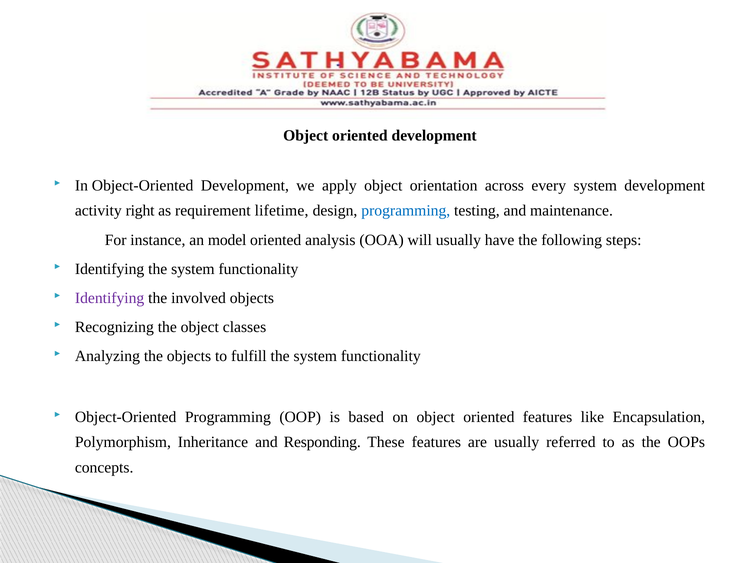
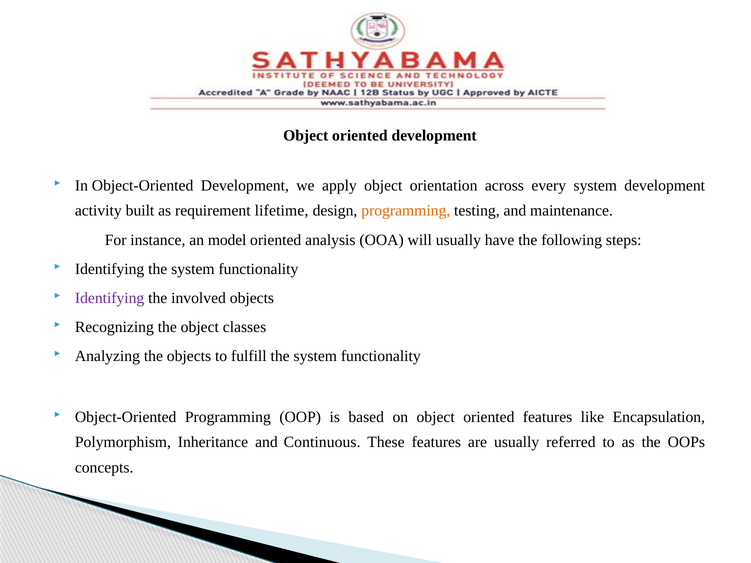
right: right -> built
programming at (406, 211) colour: blue -> orange
Responding: Responding -> Continuous
